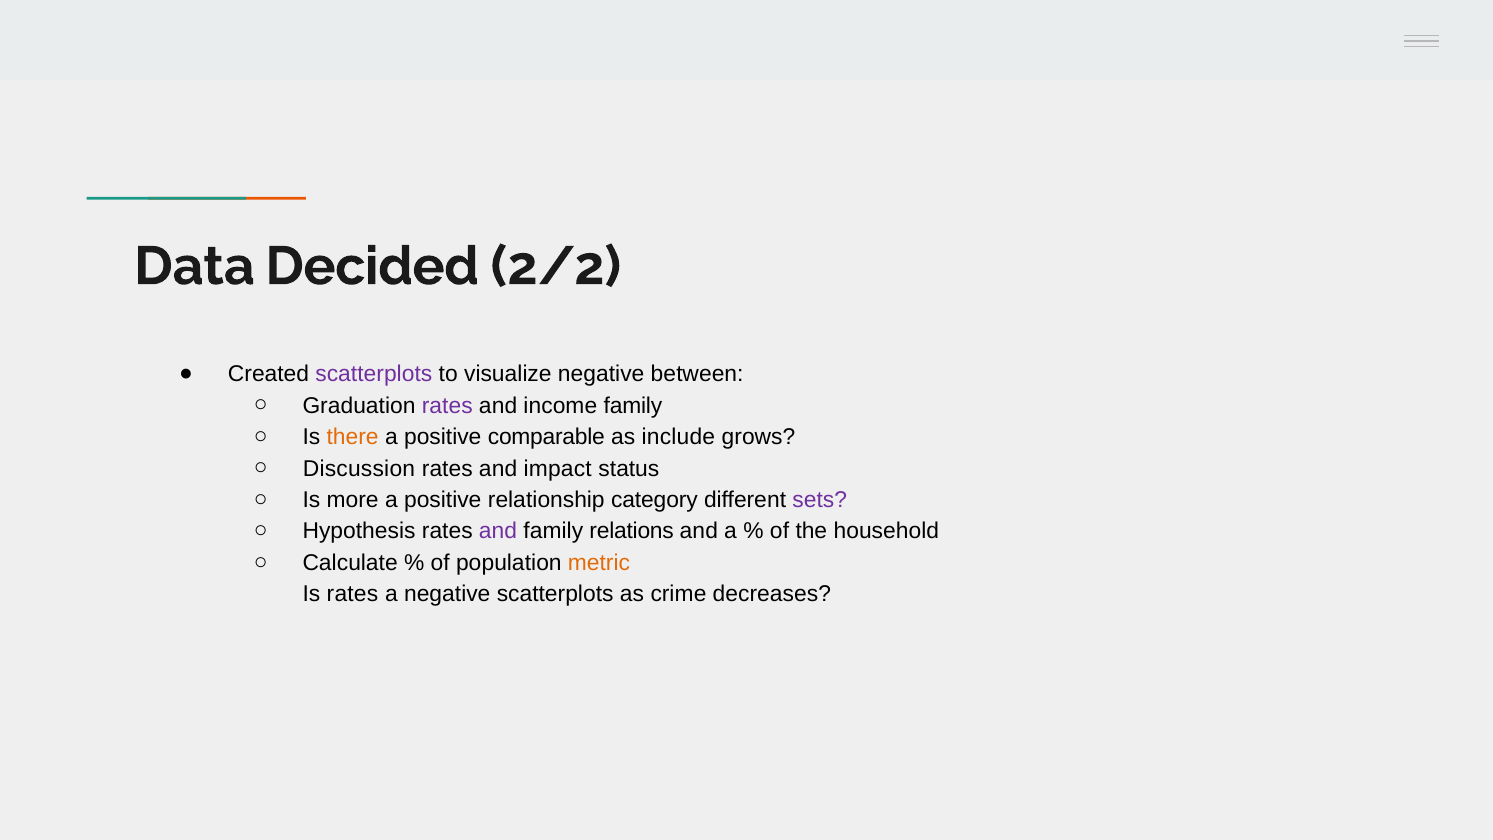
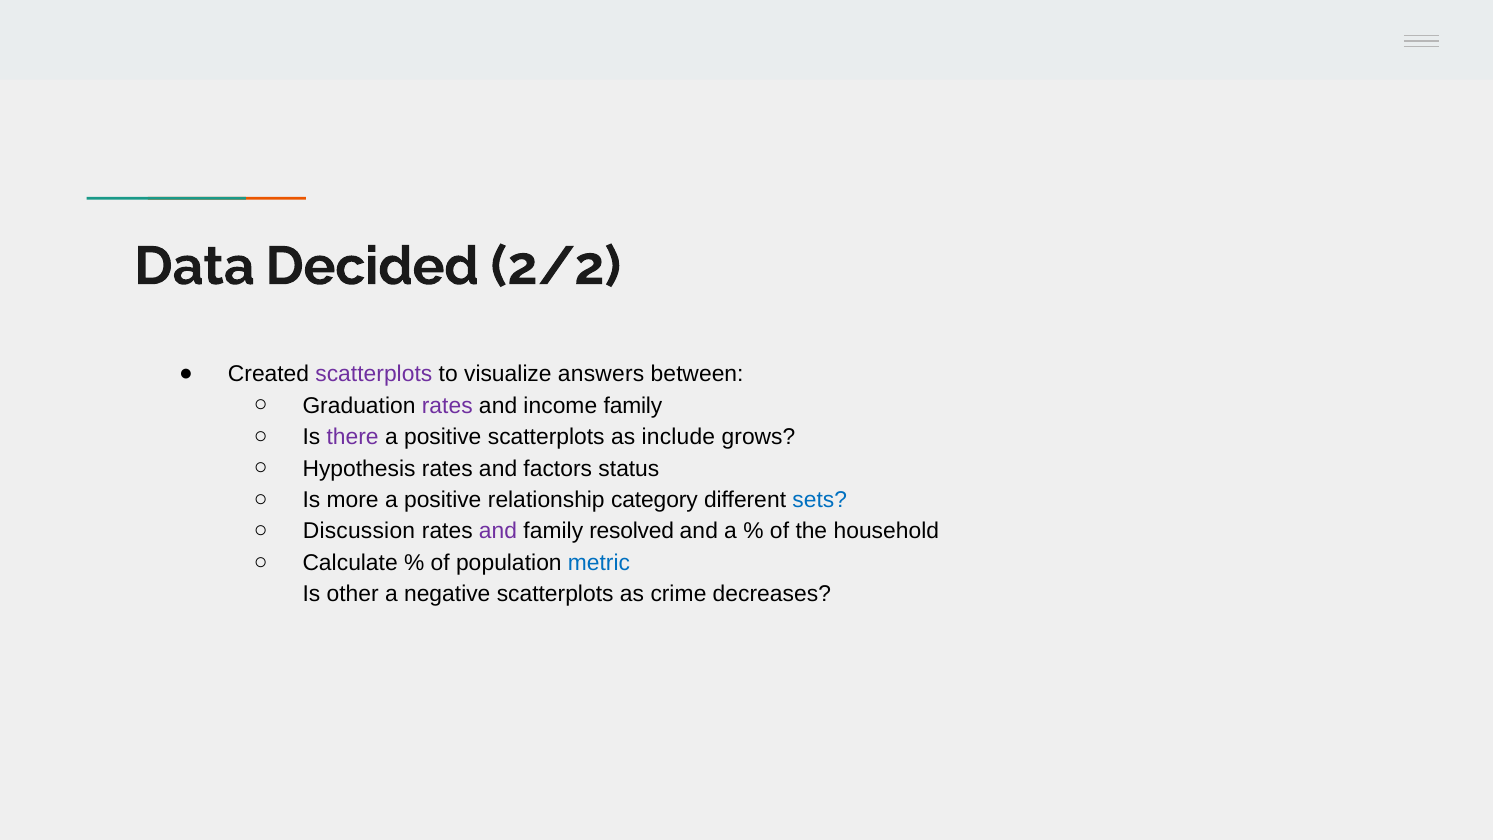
visualize negative: negative -> answers
there colour: orange -> purple
positive comparable: comparable -> scatterplots
Discussion: Discussion -> Hypothesis
impact: impact -> factors
sets colour: purple -> blue
Hypothesis: Hypothesis -> Discussion
relations: relations -> resolved
metric colour: orange -> blue
Is rates: rates -> other
